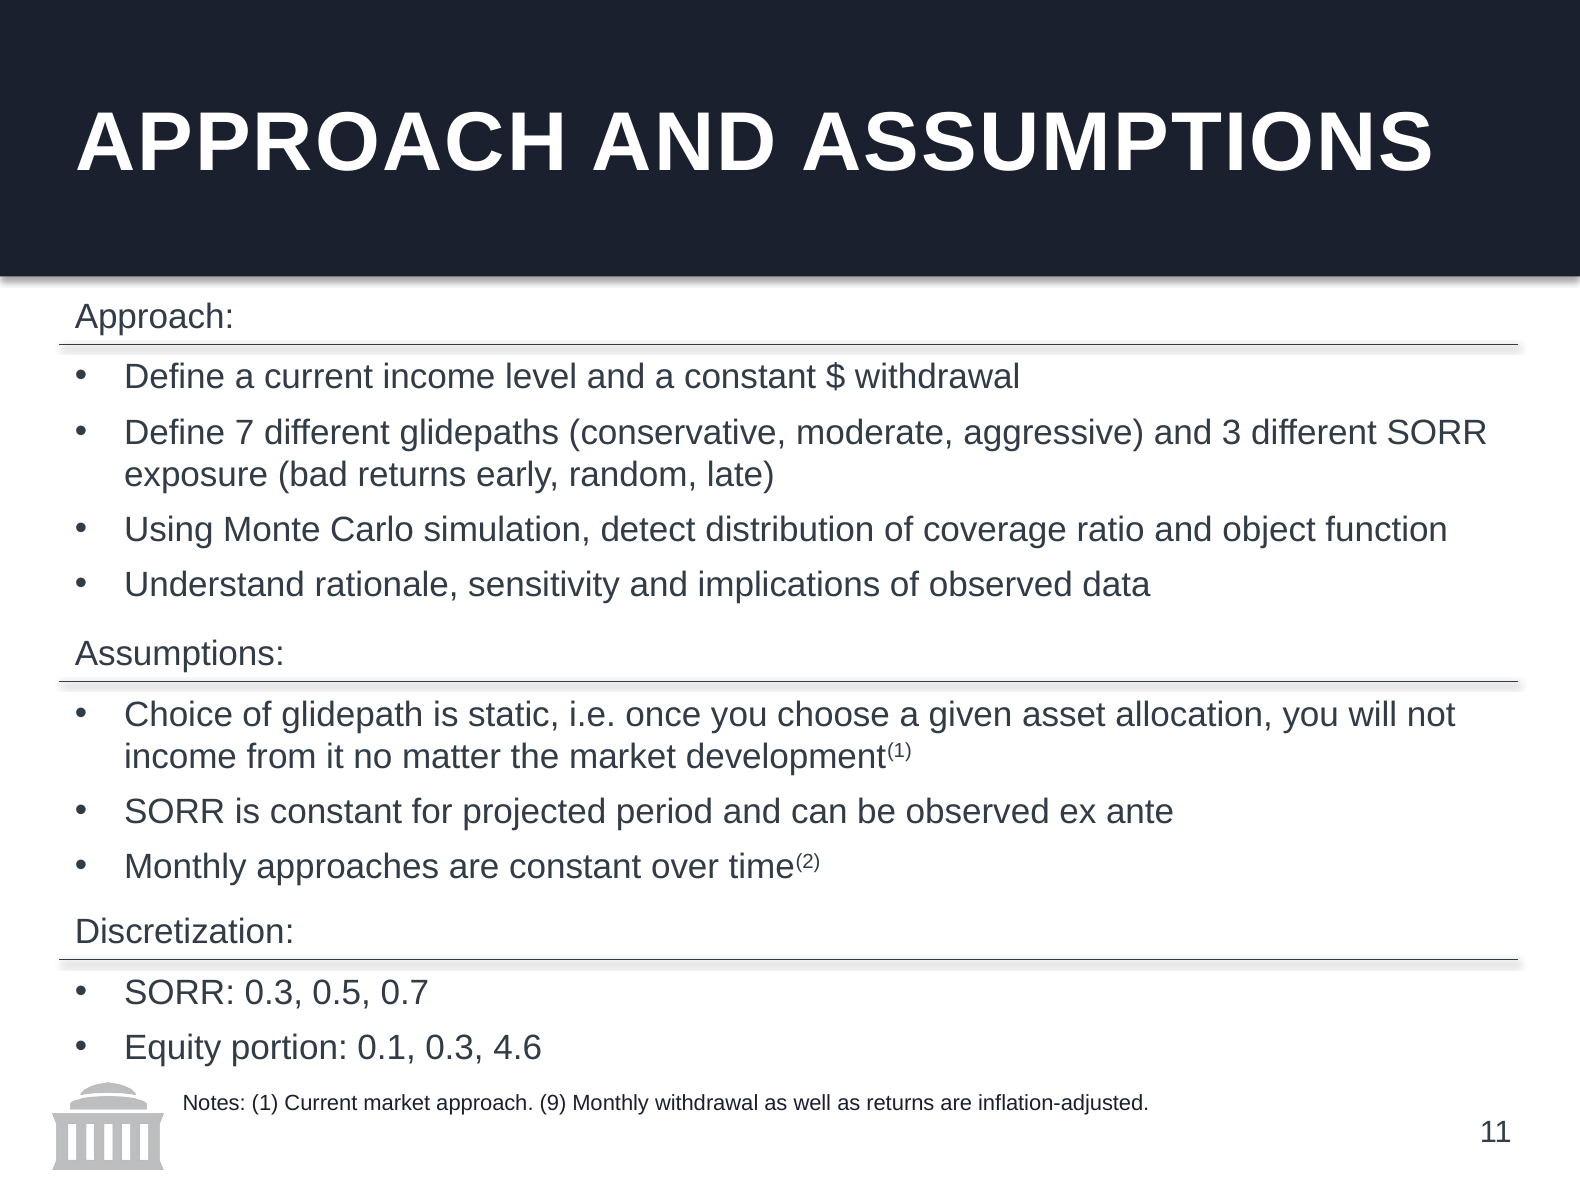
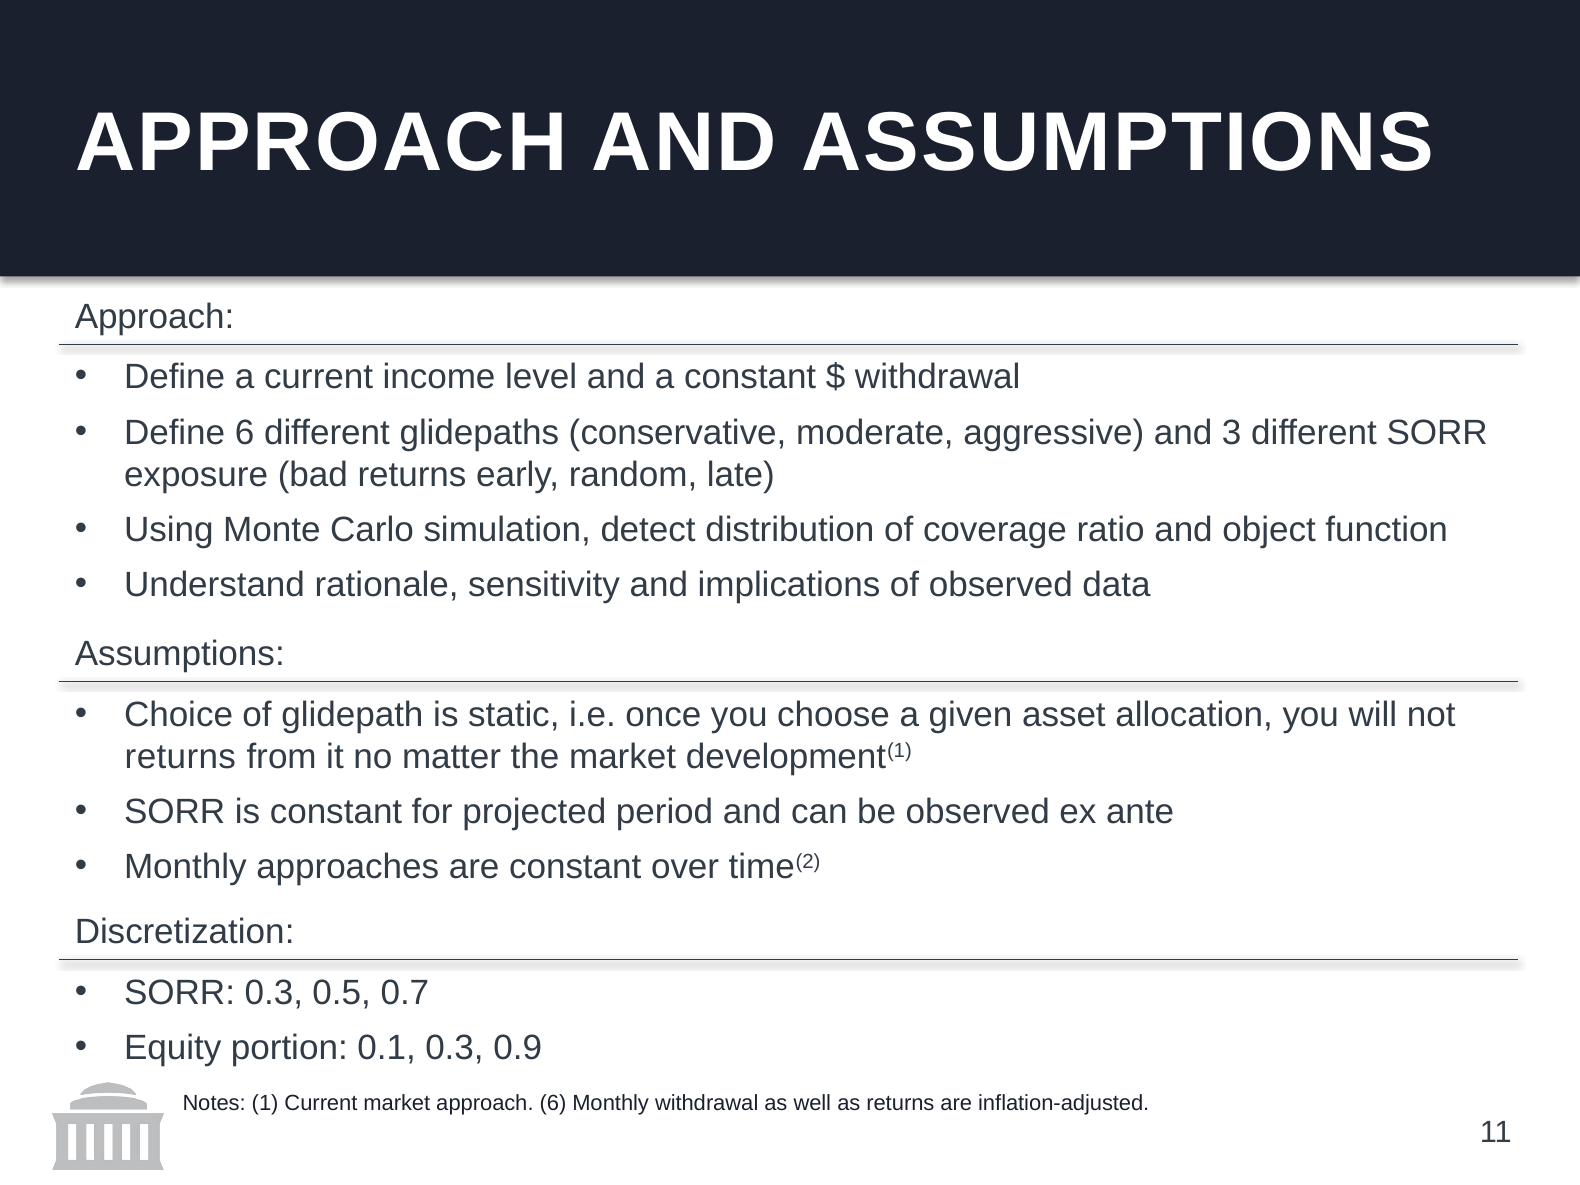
Define 7: 7 -> 6
income at (181, 757): income -> returns
4.6: 4.6 -> 0.9
approach 9: 9 -> 6
